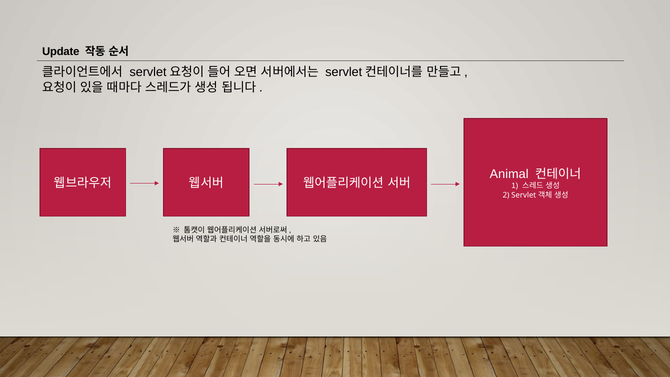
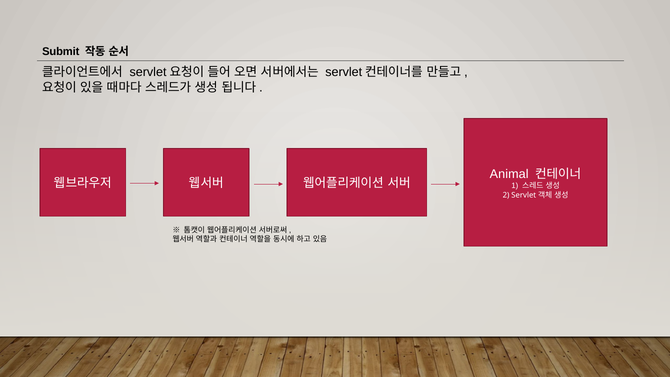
Update: Update -> Submit
